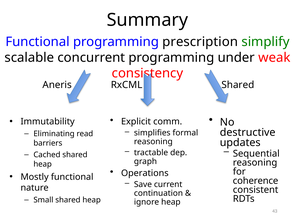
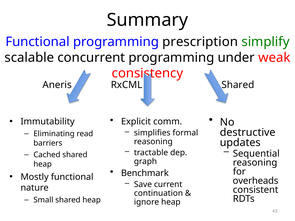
Operations: Operations -> Benchmark
coherence: coherence -> overheads
